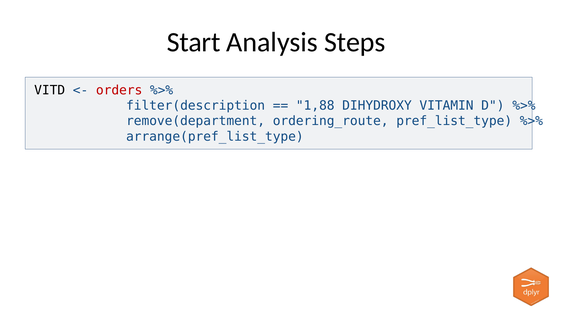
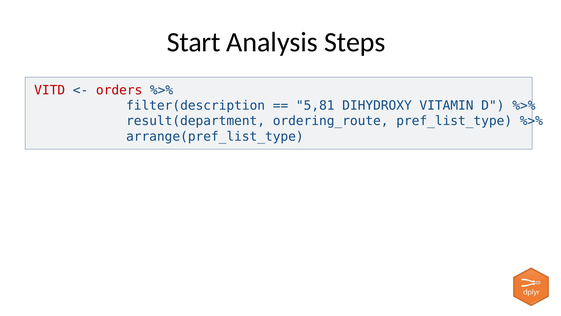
VITD colour: black -> red
1,88: 1,88 -> 5,81
remove(department: remove(department -> result(department
